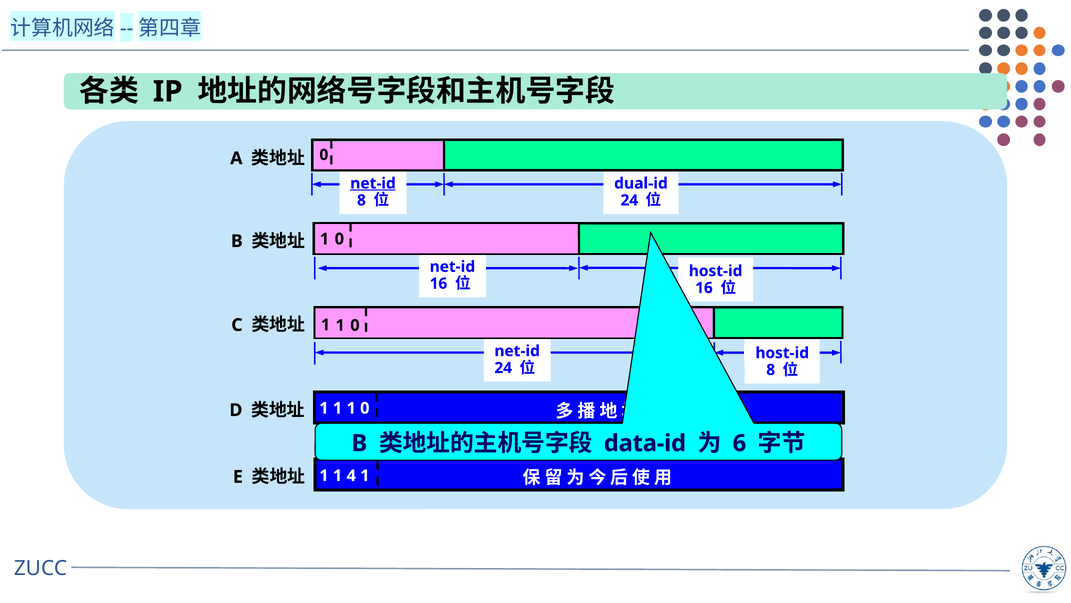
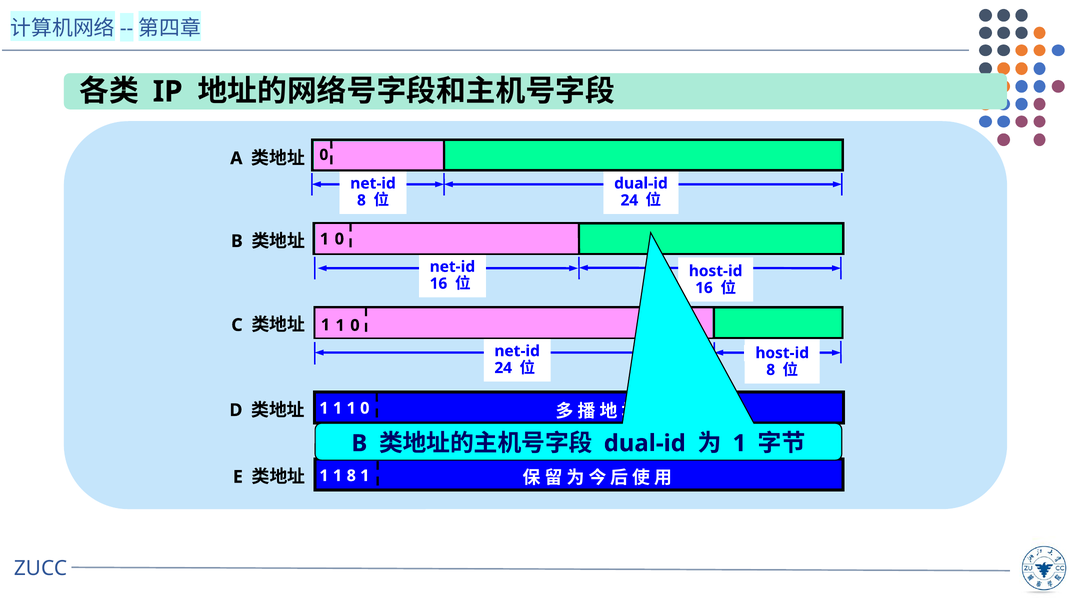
net-id at (373, 183) underline: present -> none
data-id at (645, 443): data-id -> dual-id
6 at (739, 443): 6 -> 1
1 4: 4 -> 8
